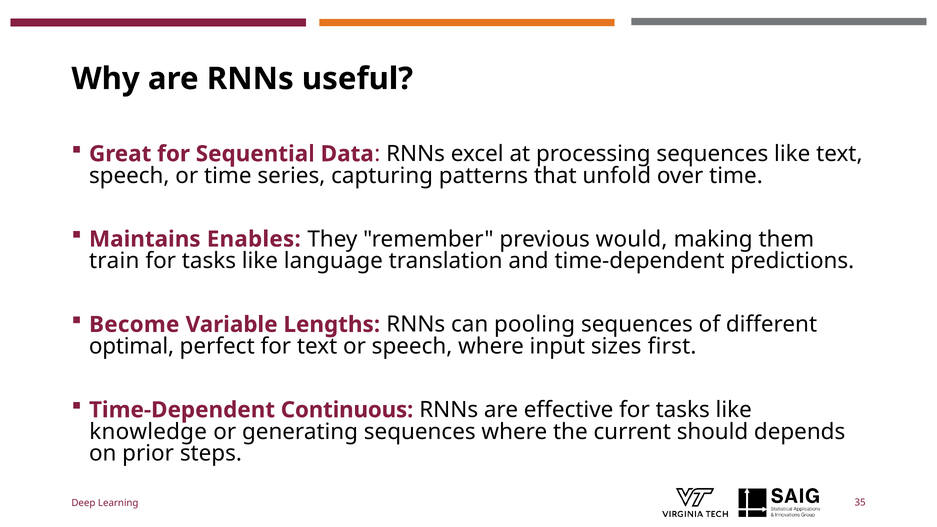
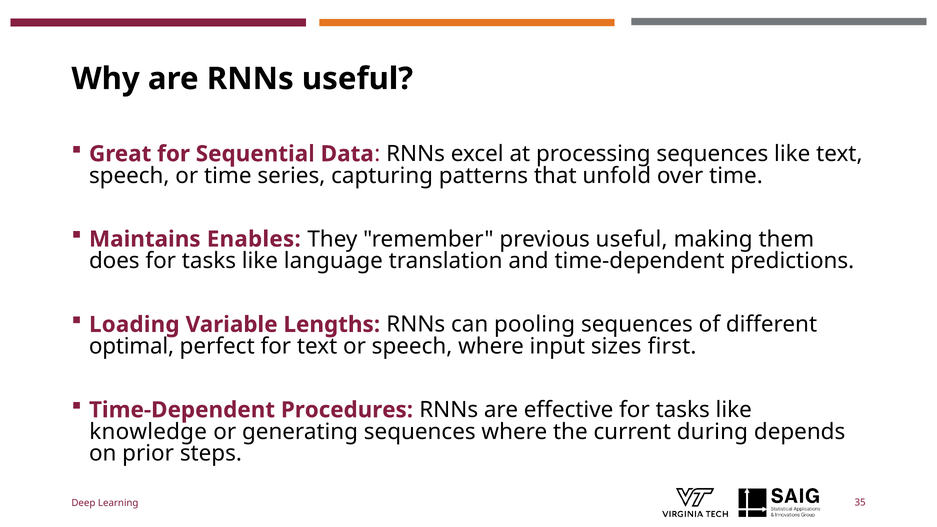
previous would: would -> useful
train: train -> does
Become: Become -> Loading
Continuous: Continuous -> Procedures
should: should -> during
